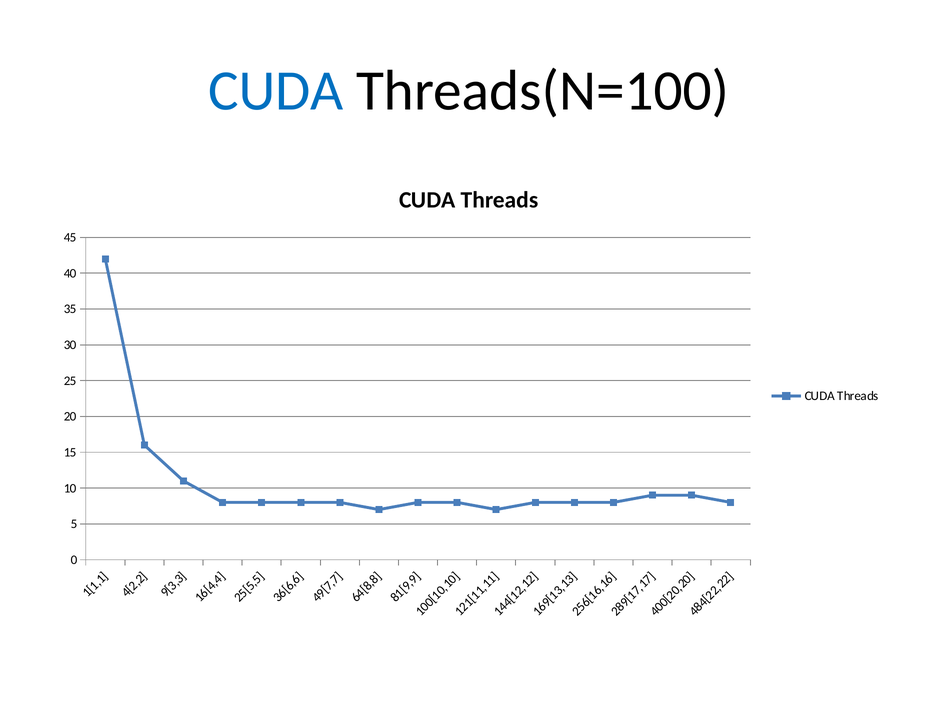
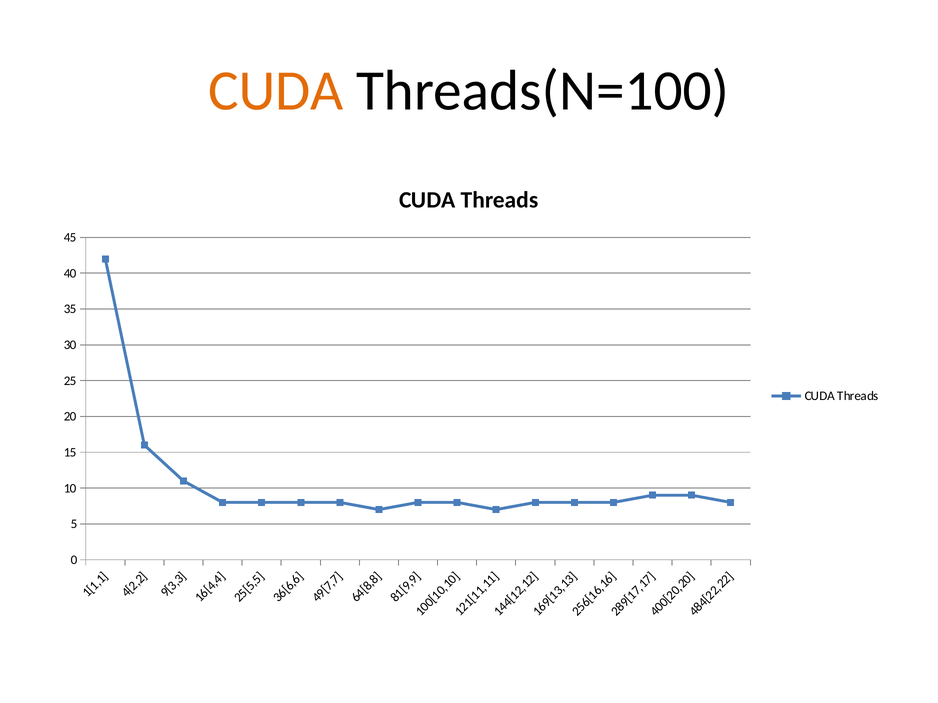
CUDA at (276, 91) colour: blue -> orange
